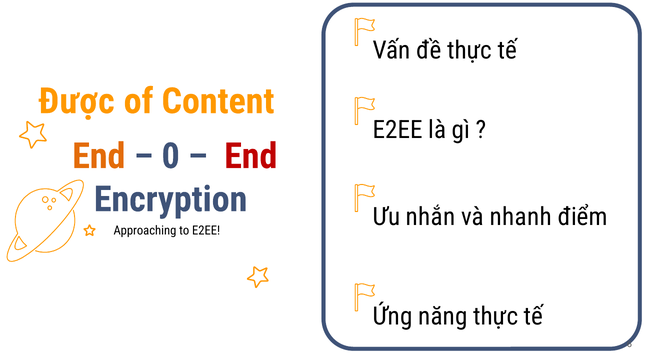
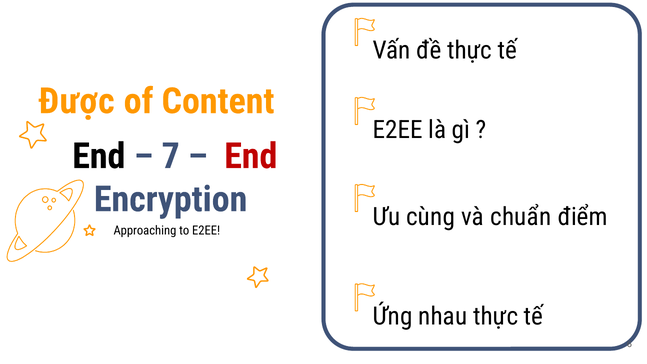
End at (99, 156) colour: orange -> black
0: 0 -> 7
nhắn: nhắn -> cùng
nhanh: nhanh -> chuẩn
năng: năng -> nhau
